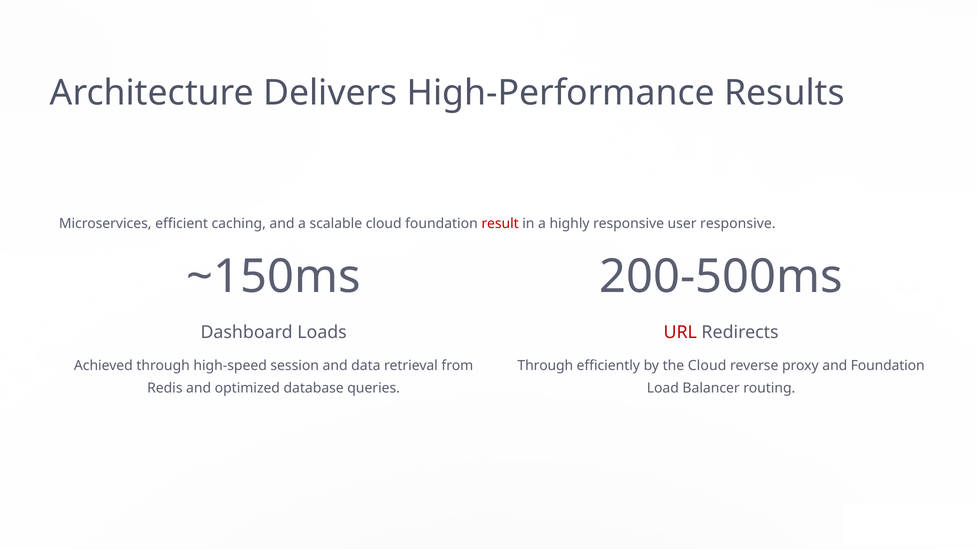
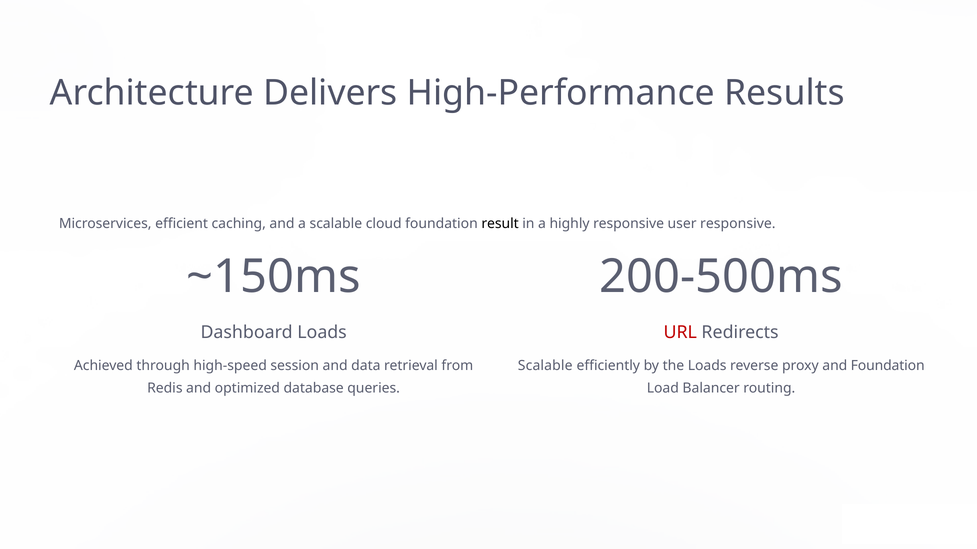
result colour: red -> black
Through at (545, 366): Through -> Scalable
the Cloud: Cloud -> Loads
